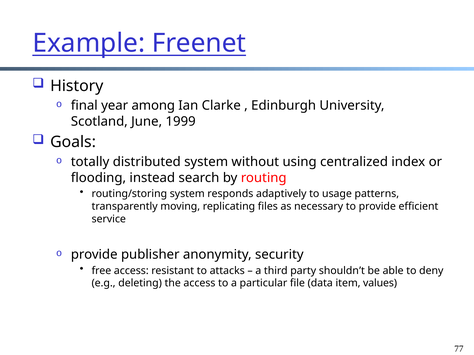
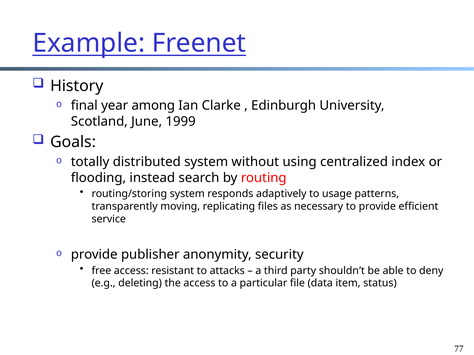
values: values -> status
